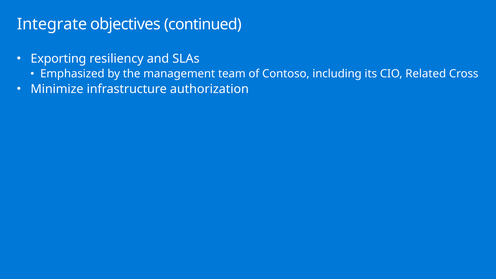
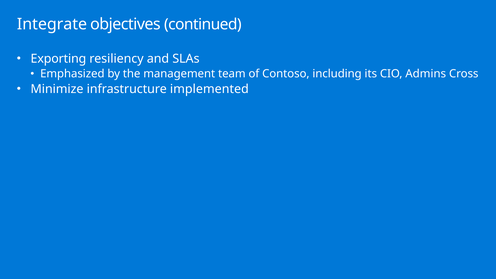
Related: Related -> Admins
authorization: authorization -> implemented
